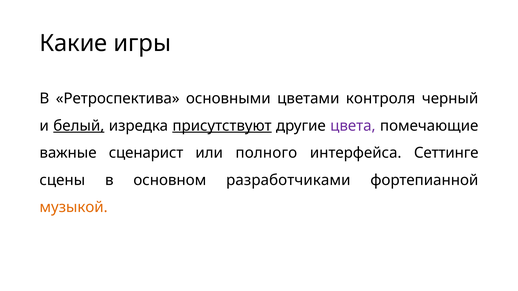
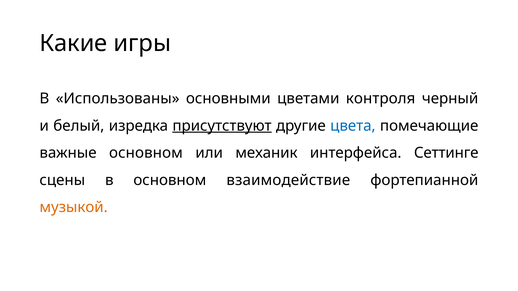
Ретроспектива: Ретроспектива -> Использованы
белый underline: present -> none
цвета colour: purple -> blue
важные сценарист: сценарист -> основном
полного: полного -> механик
разработчиками: разработчиками -> взаимодействие
